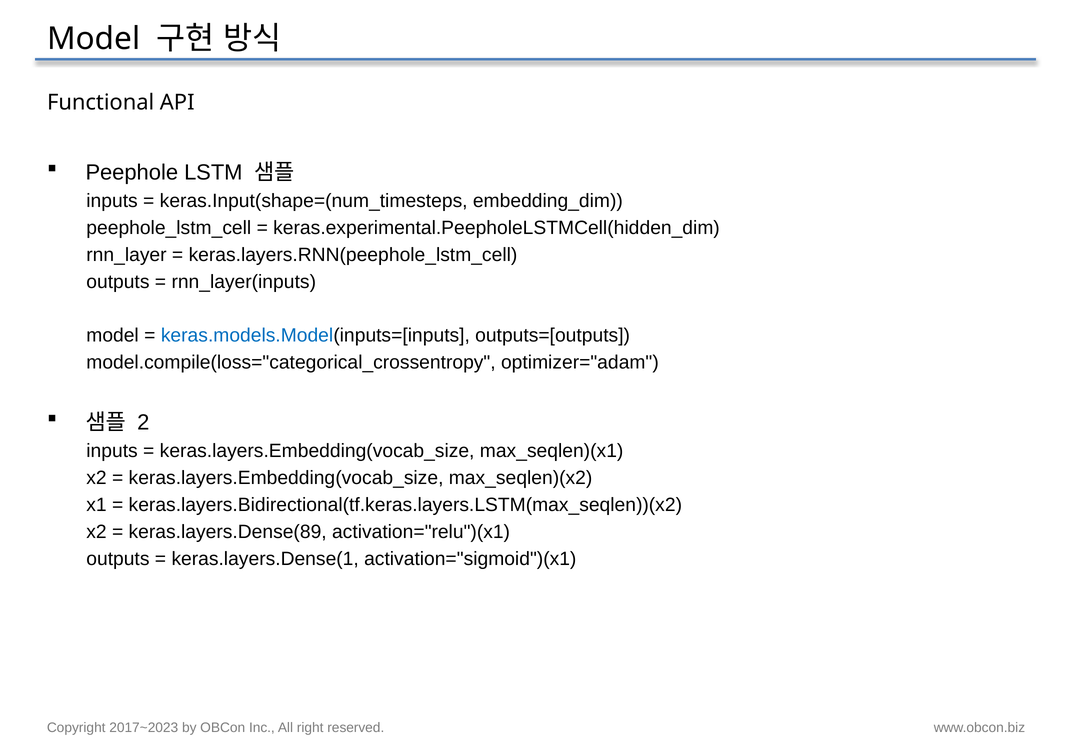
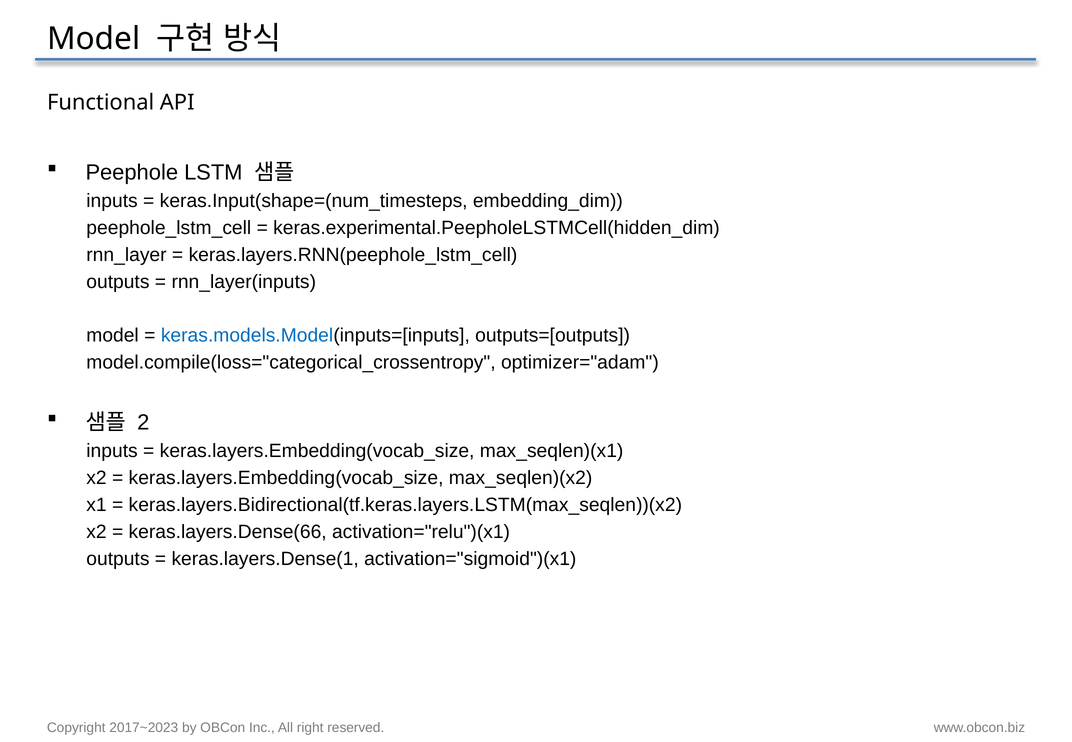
keras.layers.Dense(89: keras.layers.Dense(89 -> keras.layers.Dense(66
